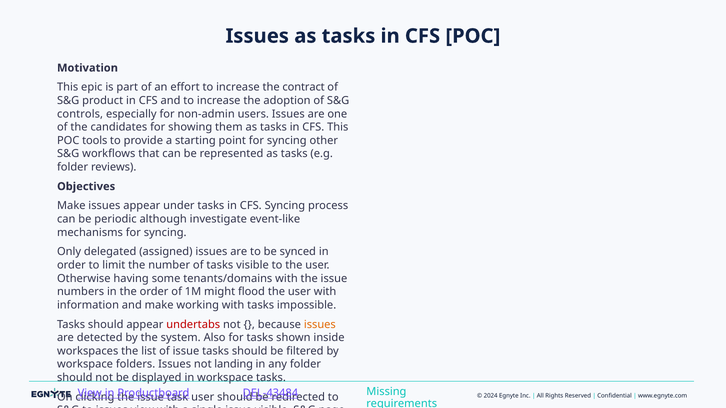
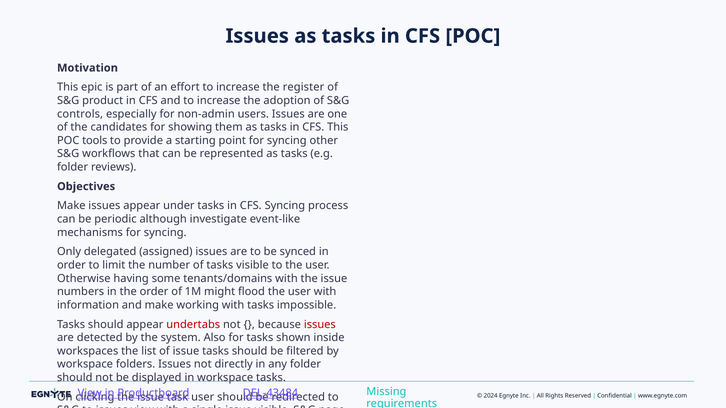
contract: contract -> register
issues at (320, 325) colour: orange -> red
not landing: landing -> directly
